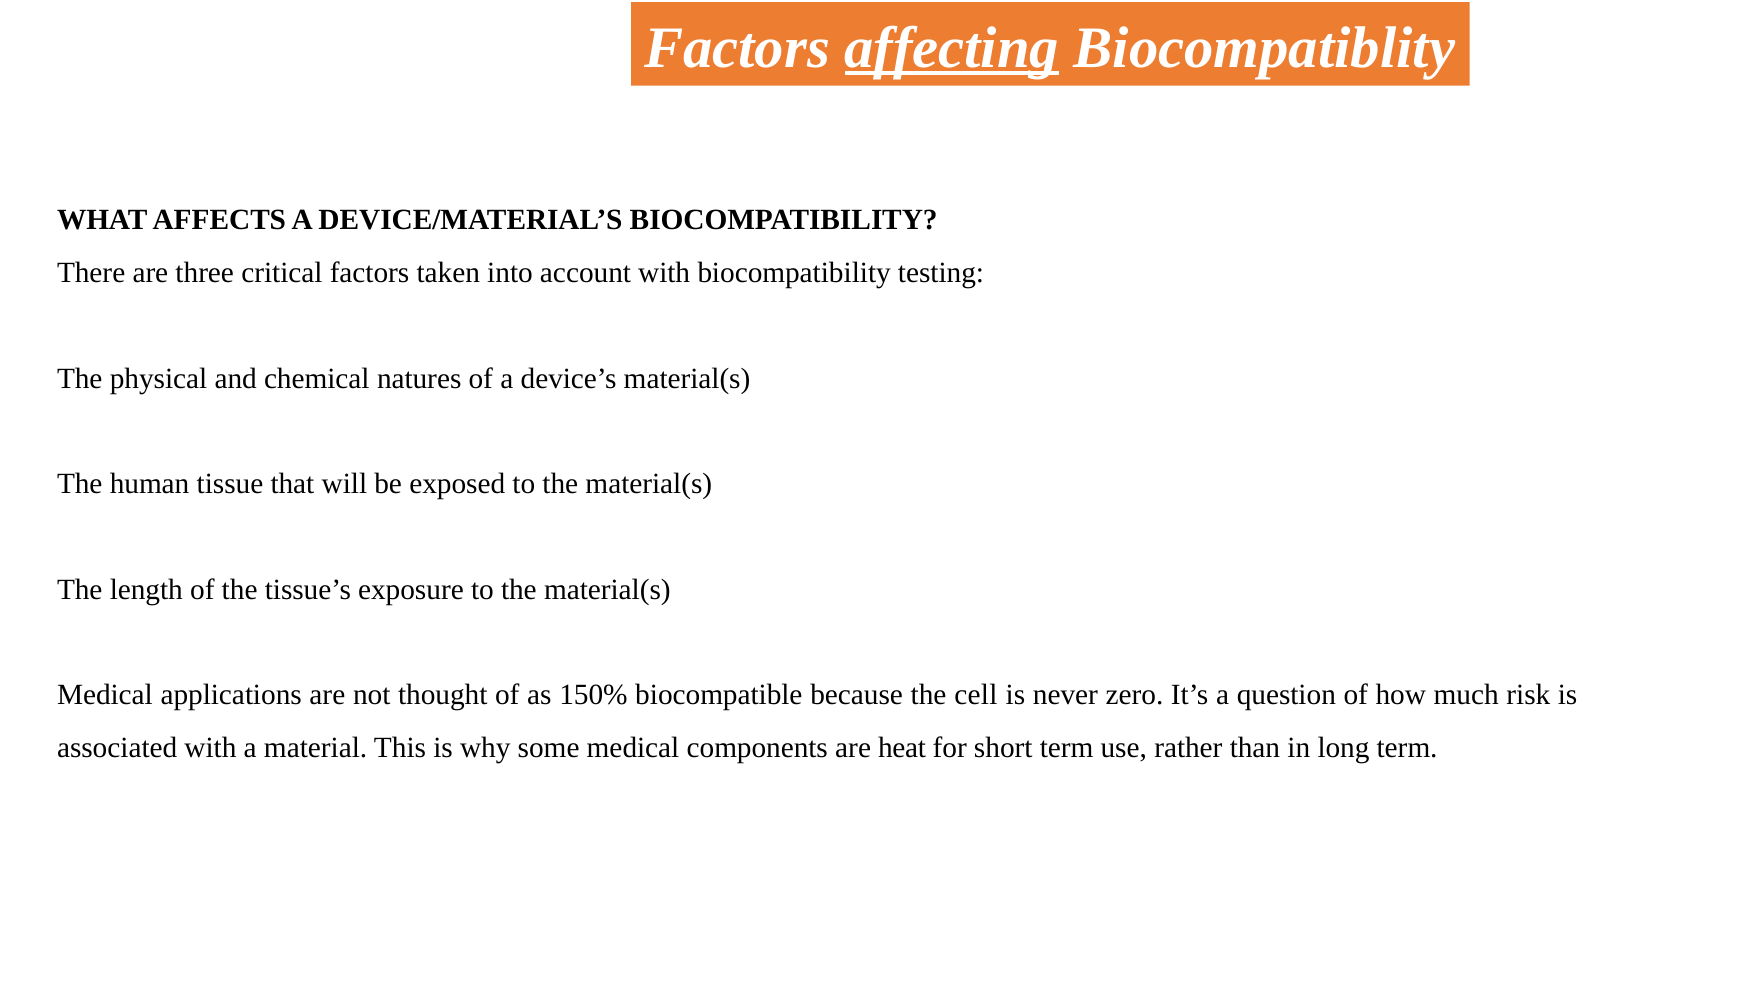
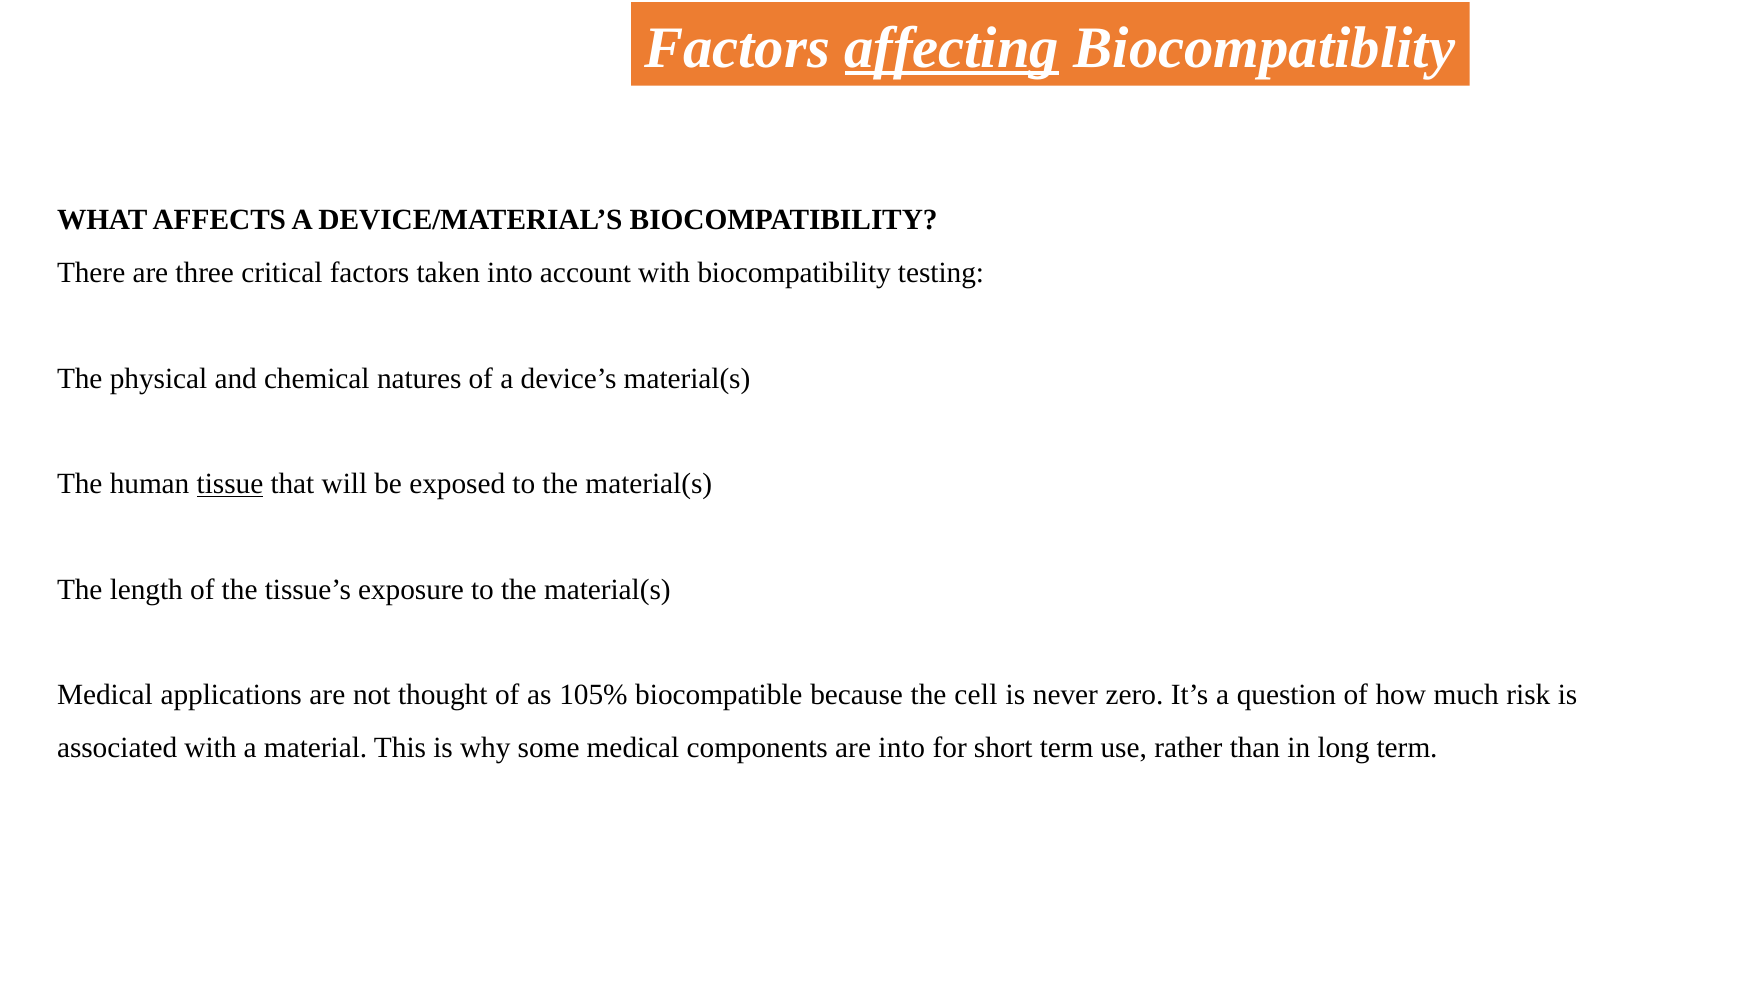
tissue underline: none -> present
150%: 150% -> 105%
are heat: heat -> into
